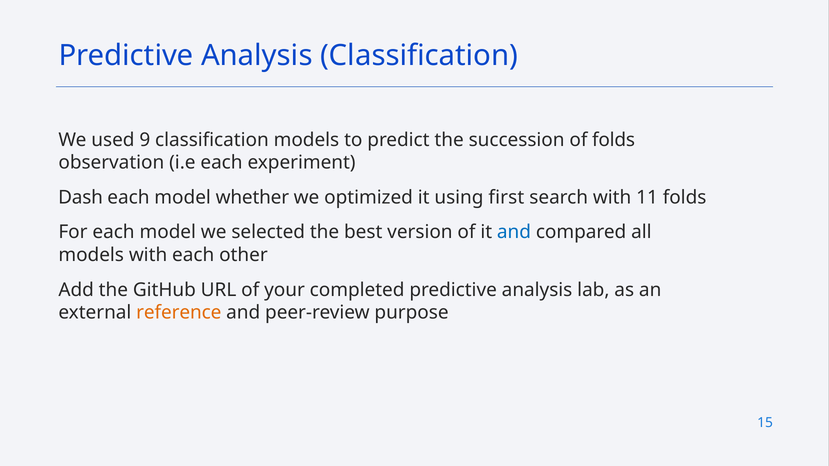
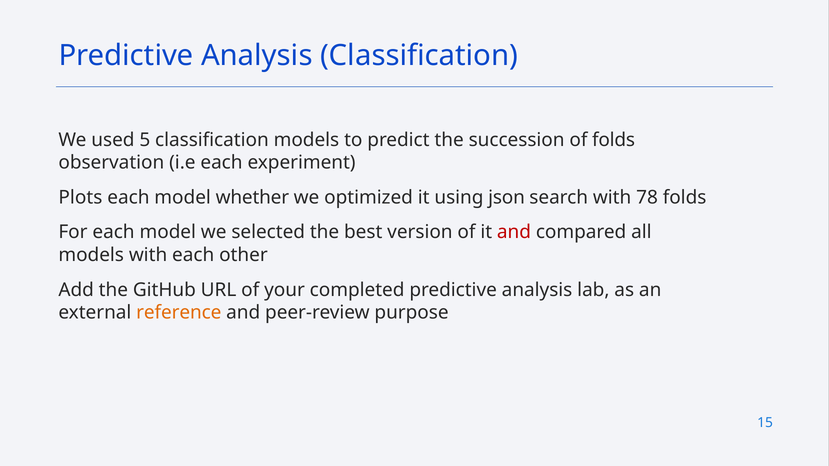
9: 9 -> 5
Dash: Dash -> Plots
first: first -> json
11: 11 -> 78
and at (514, 232) colour: blue -> red
